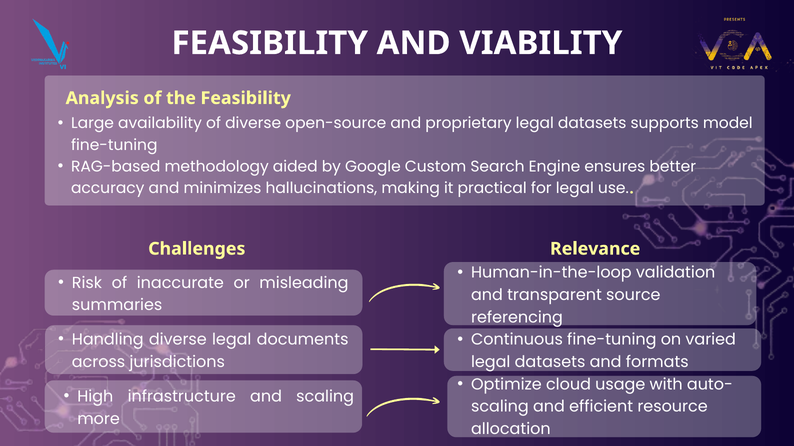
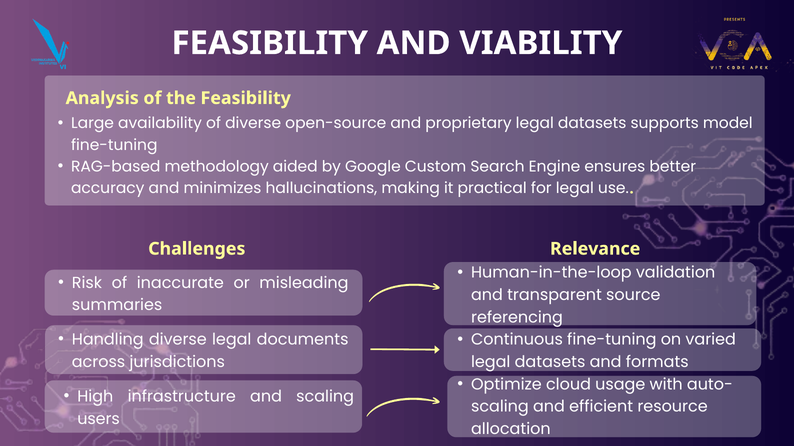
more: more -> users
